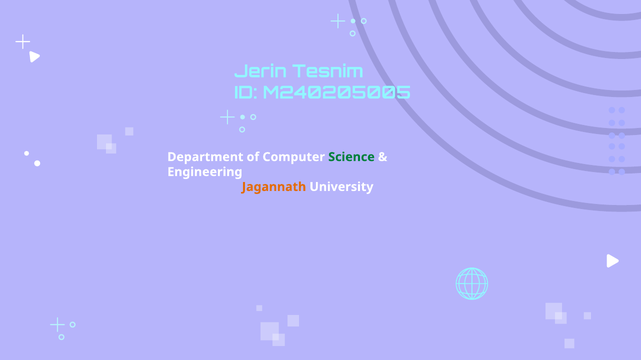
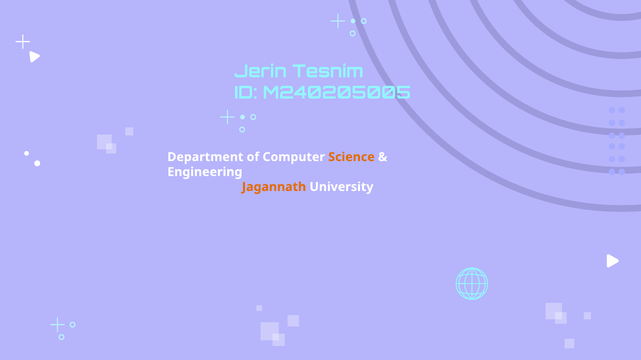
Science colour: green -> orange
